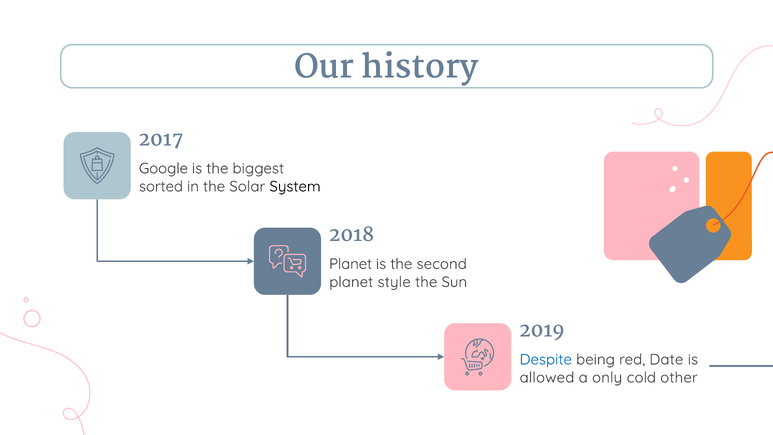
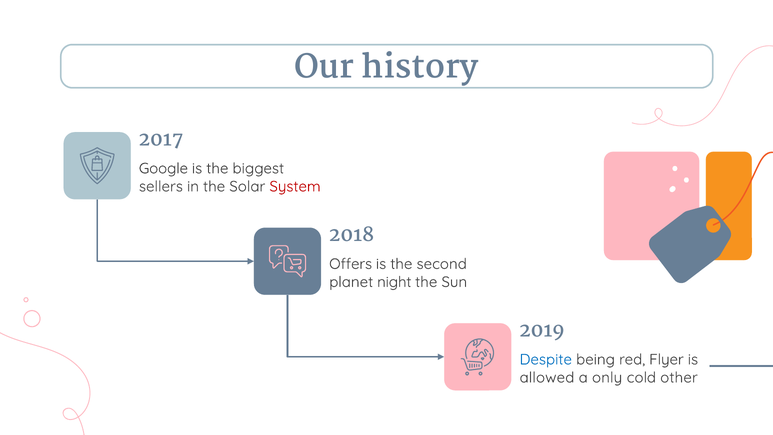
sorted: sorted -> sellers
System colour: black -> red
Planet at (351, 264): Planet -> Offers
style: style -> night
Date: Date -> Flyer
